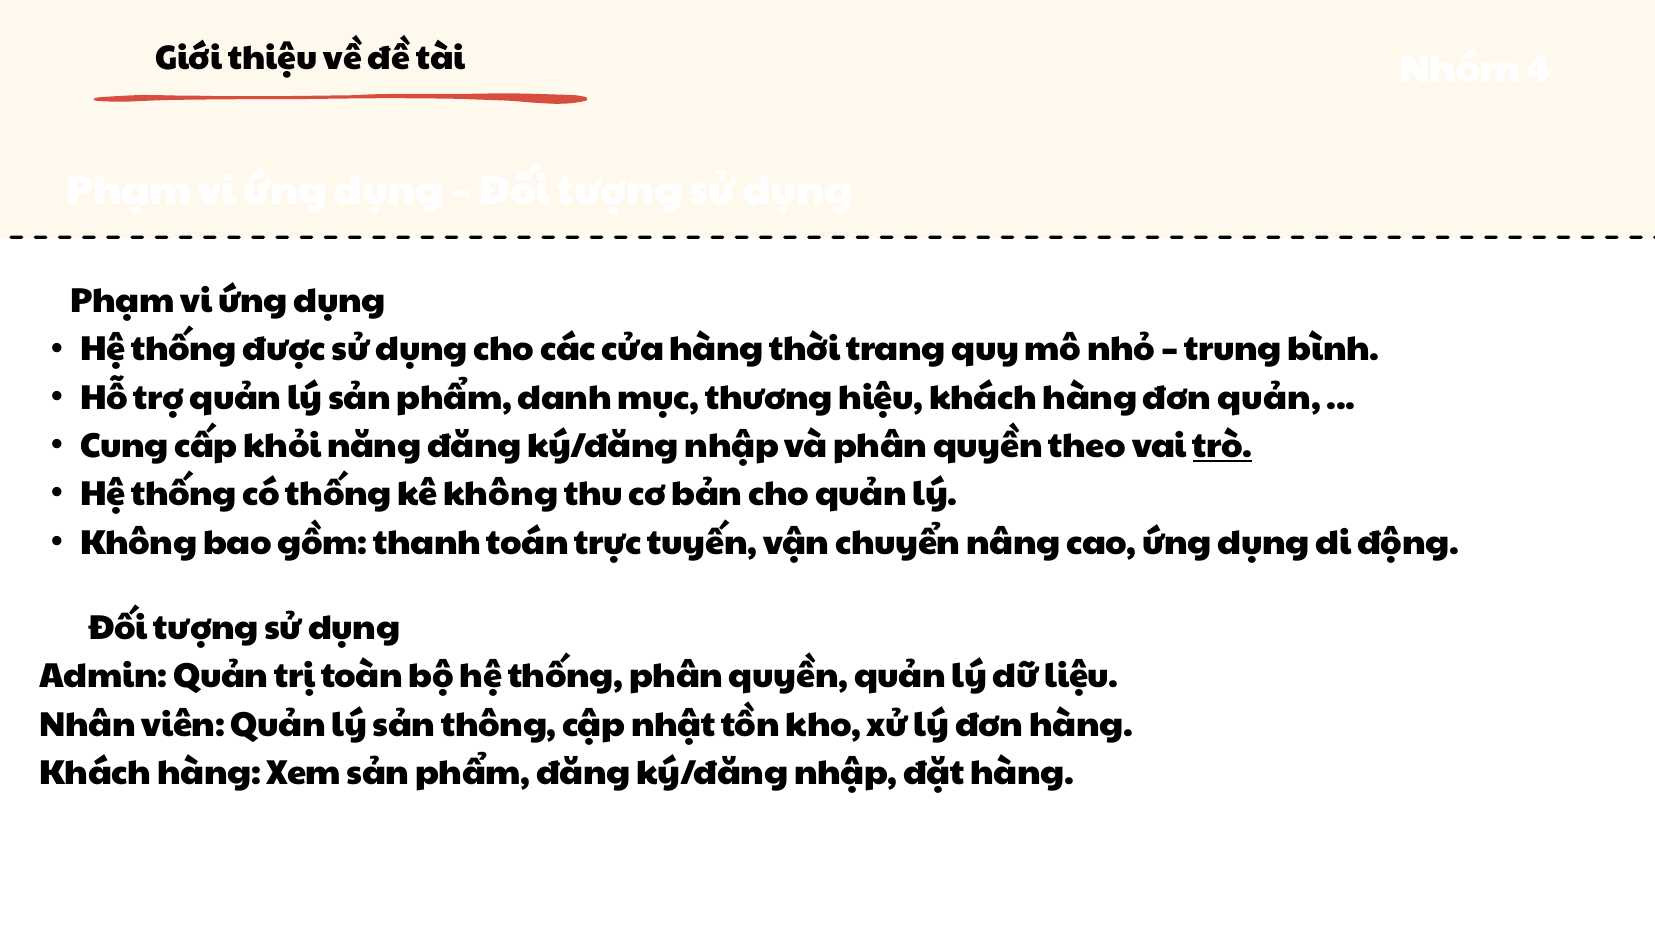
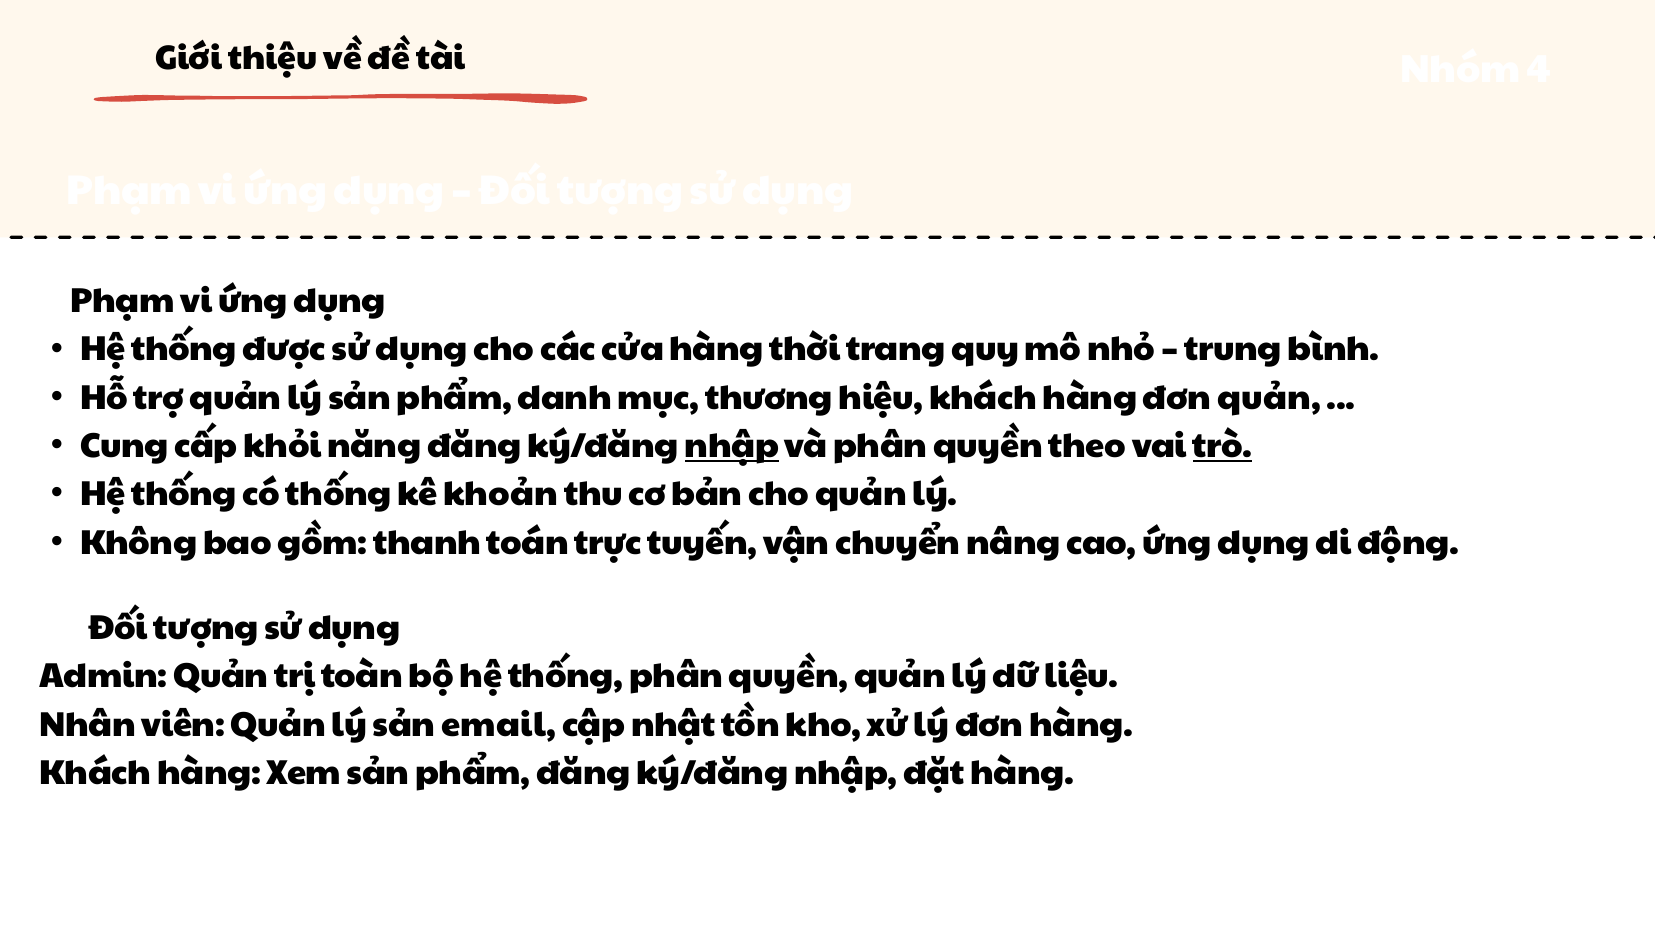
nhập at (732, 446) underline: none -> present
kê không: không -> khoản
thông: thông -> email
